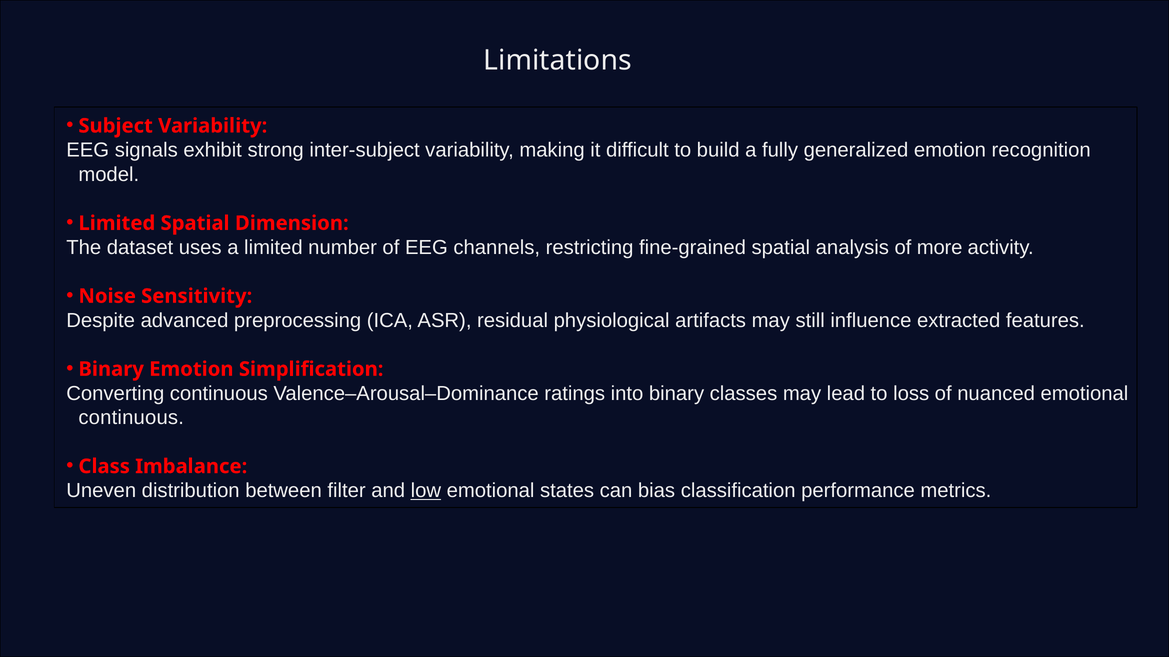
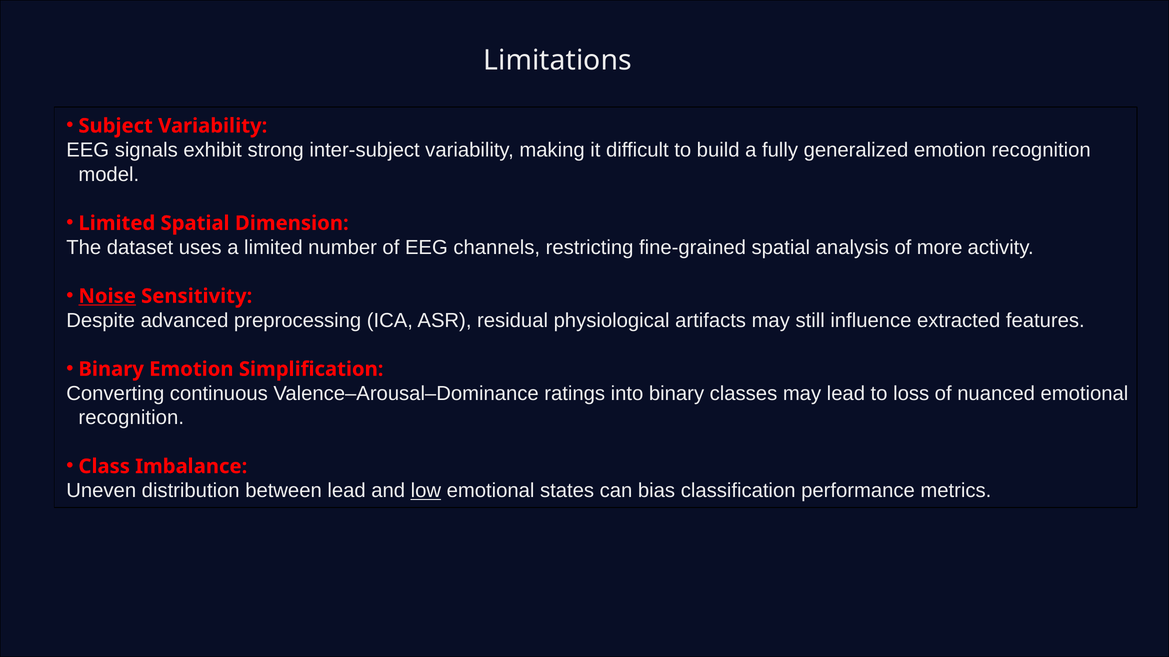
Noise underline: none -> present
continuous at (131, 418): continuous -> recognition
between filter: filter -> lead
